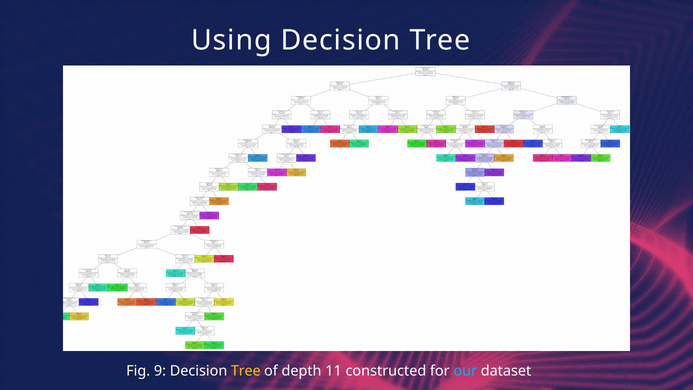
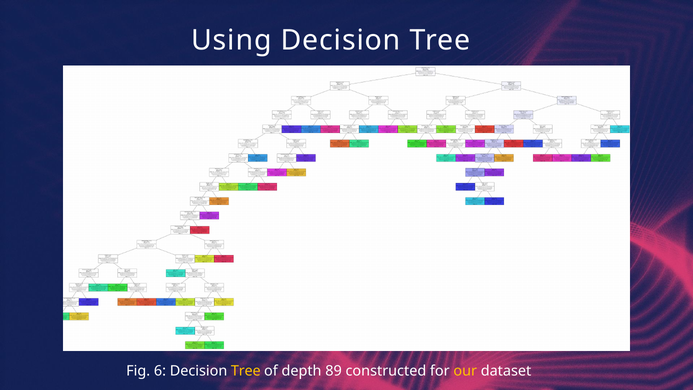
9: 9 -> 6
11: 11 -> 89
our colour: light blue -> yellow
